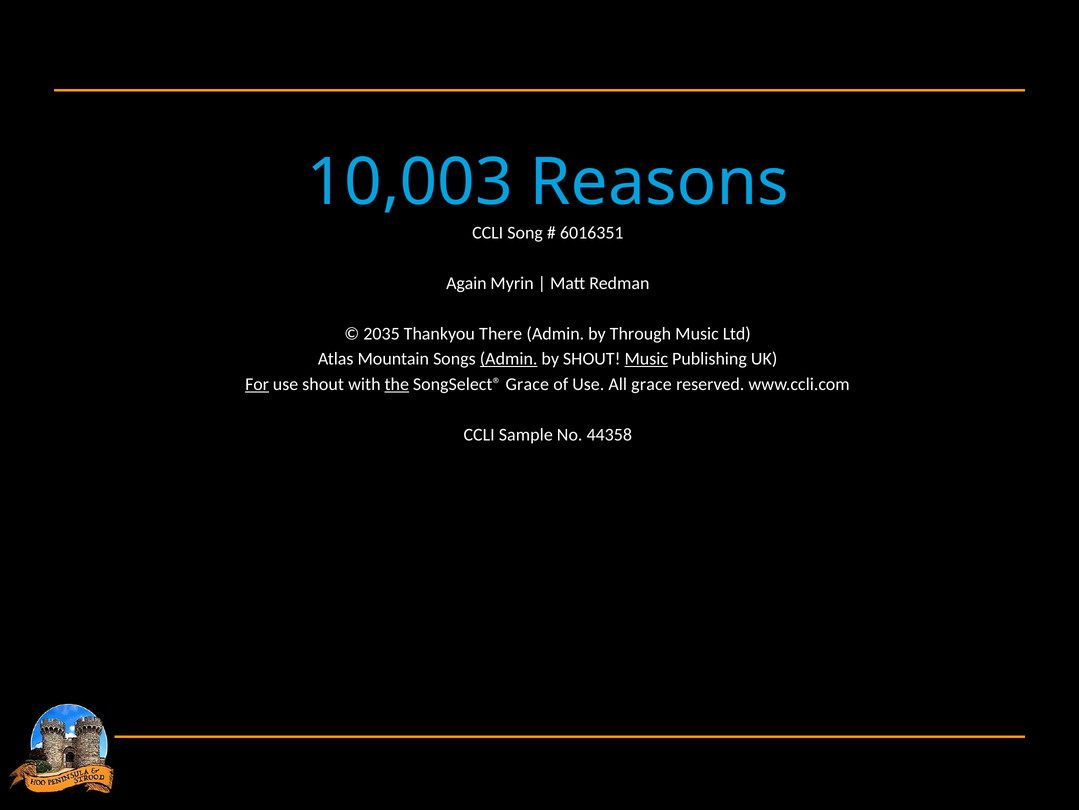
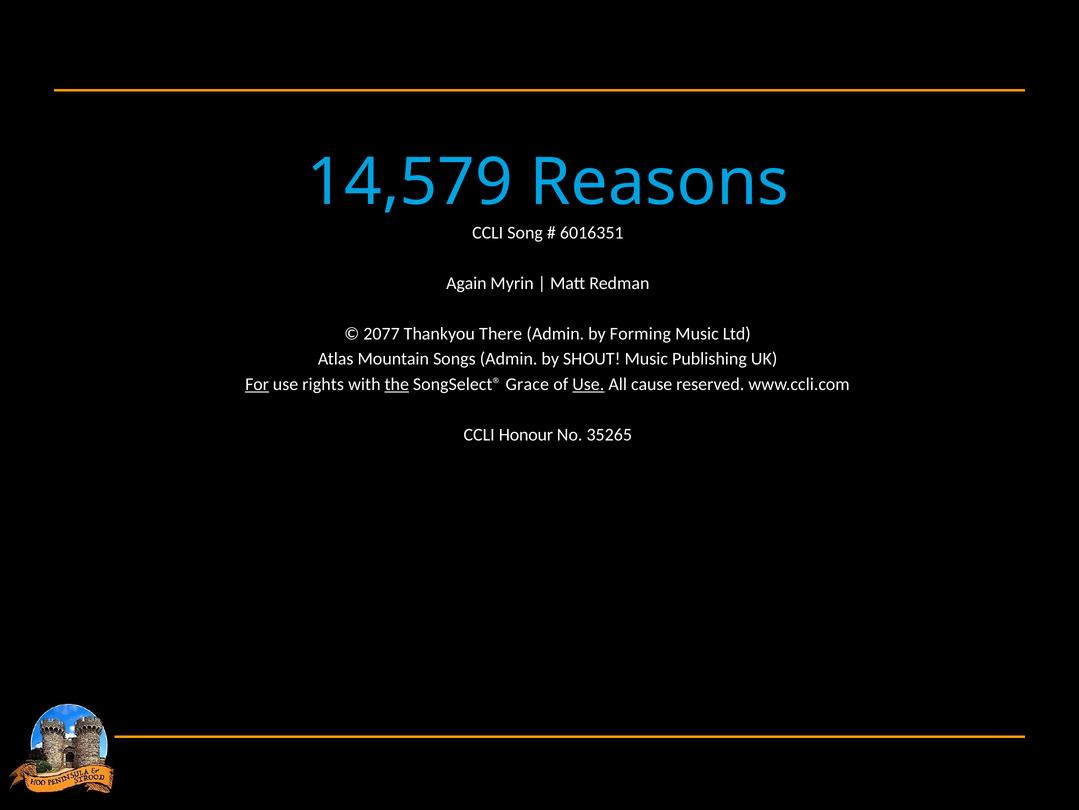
10,003: 10,003 -> 14,579
2035: 2035 -> 2077
Through: Through -> Forming
Admin at (509, 359) underline: present -> none
Music at (646, 359) underline: present -> none
use shout: shout -> rights
Use at (588, 384) underline: none -> present
All grace: grace -> cause
Sample: Sample -> Honour
44358: 44358 -> 35265
